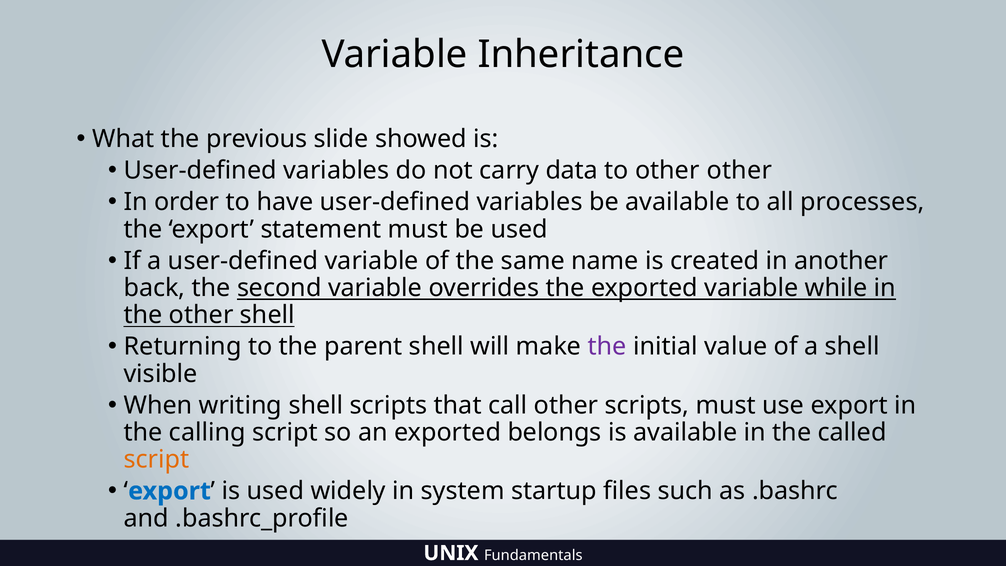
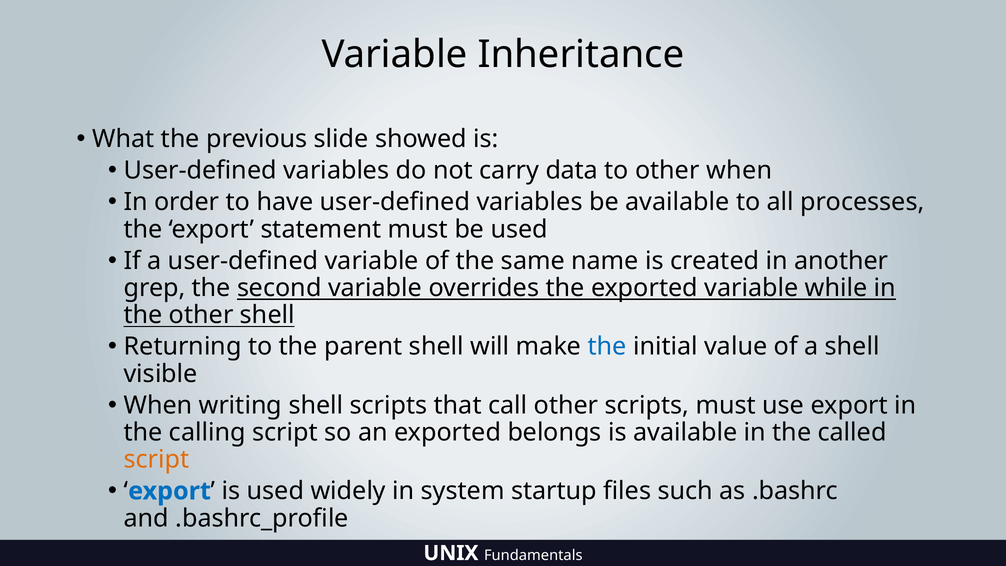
other other: other -> when
back: back -> grep
the at (607, 346) colour: purple -> blue
